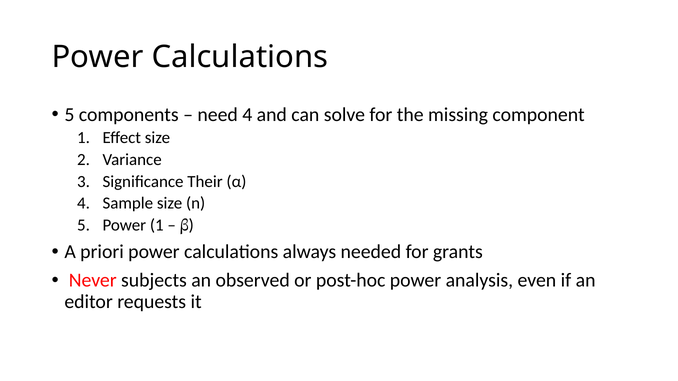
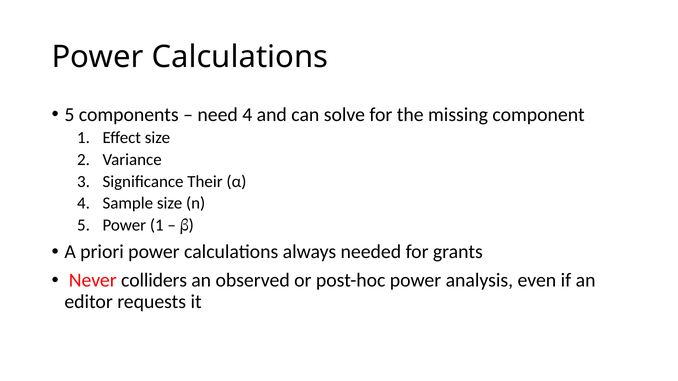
subjects: subjects -> colliders
